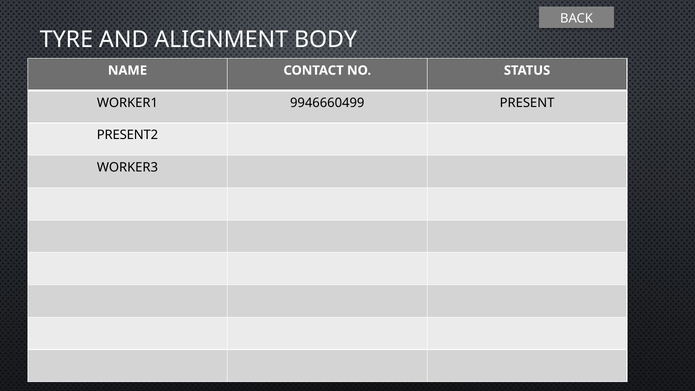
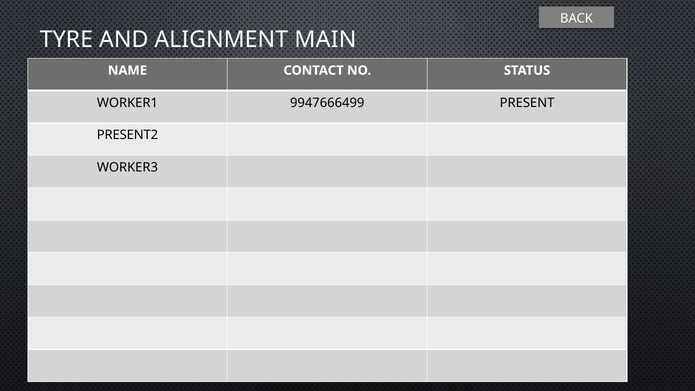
BODY: BODY -> MAIN
9946660499: 9946660499 -> 9947666499
